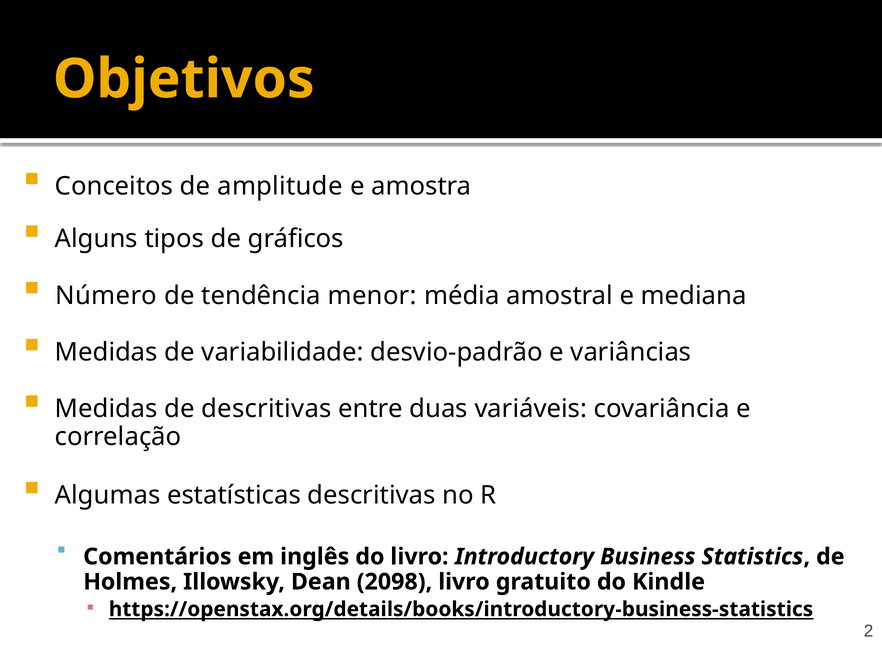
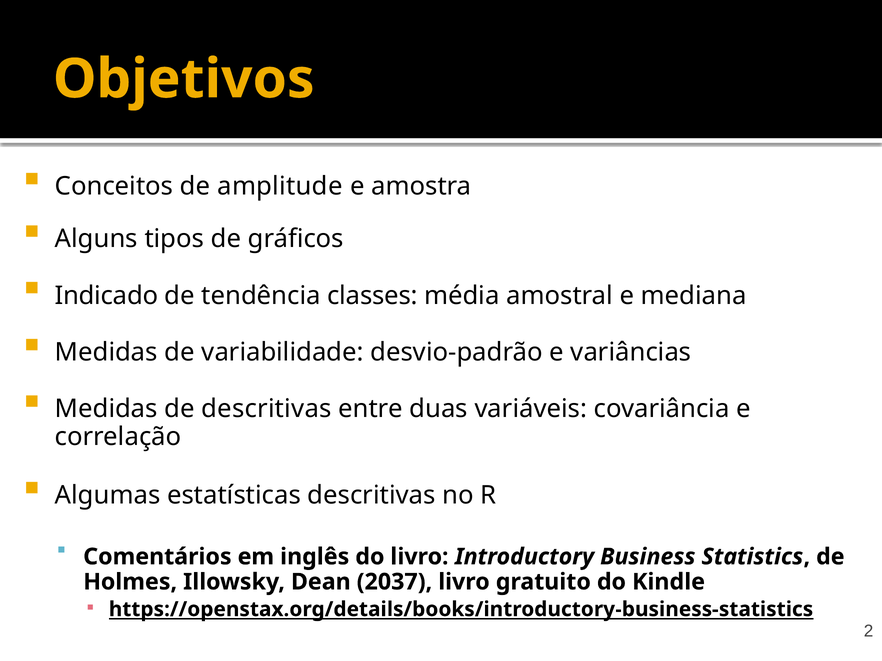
Número: Número -> Indicado
menor: menor -> classes
2098: 2098 -> 2037
